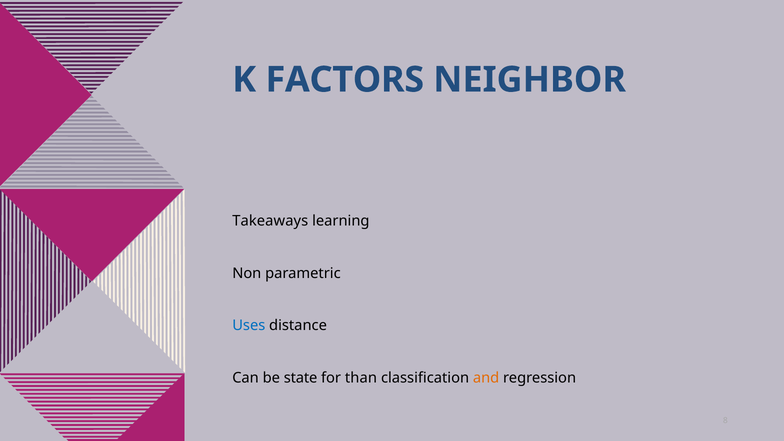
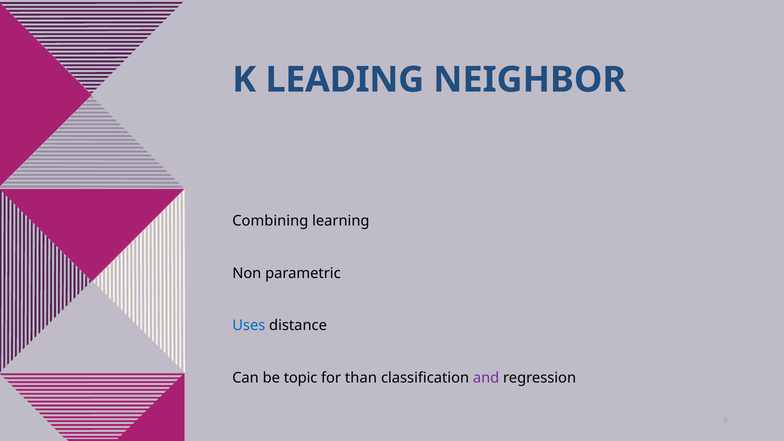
FACTORS: FACTORS -> LEADING
Takeaways: Takeaways -> Combining
state: state -> topic
and colour: orange -> purple
